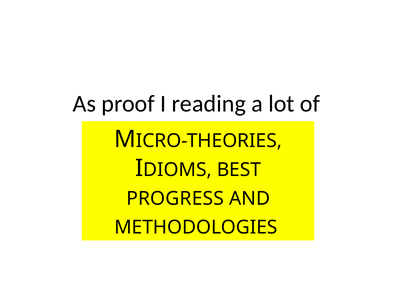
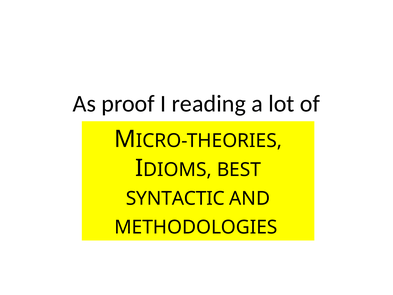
PROGRESS: PROGRESS -> SYNTACTIC
